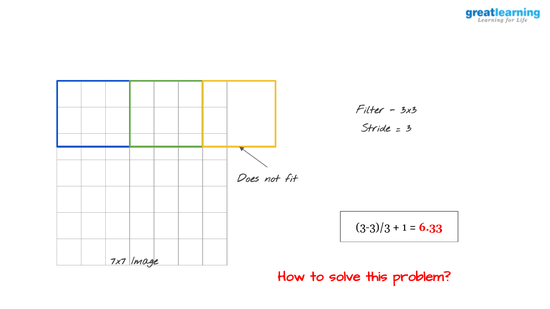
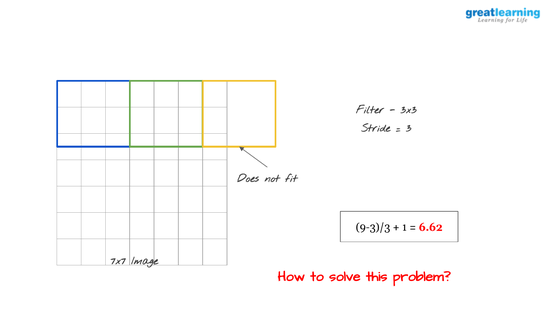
3-3)/3: 3-3)/3 -> 9-3)/3
6.33: 6.33 -> 6.62
